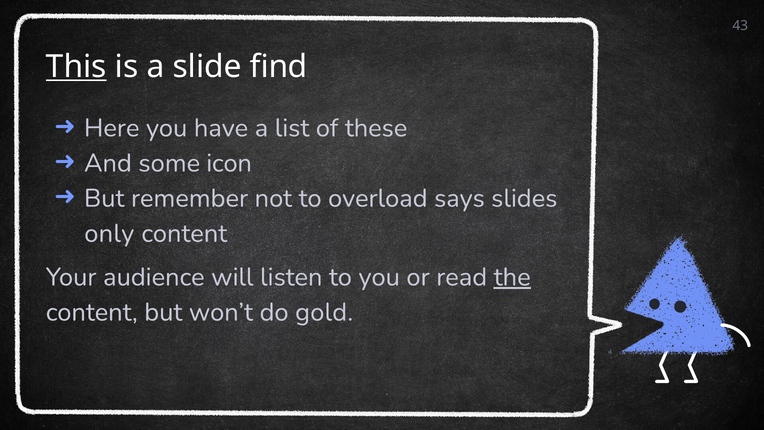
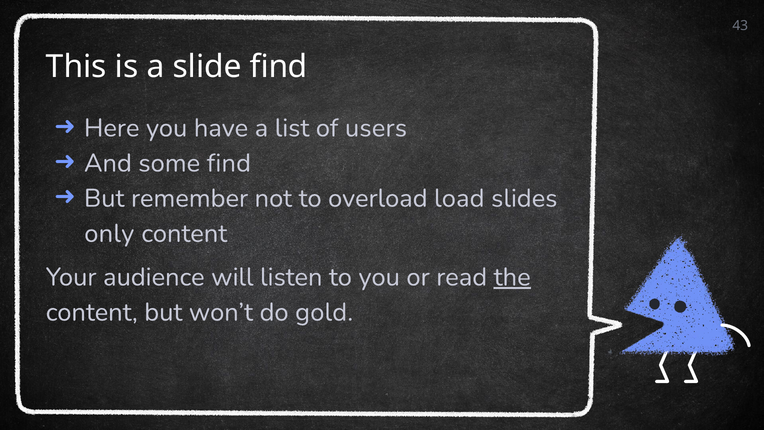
This underline: present -> none
these: these -> users
some icon: icon -> find
says: says -> load
